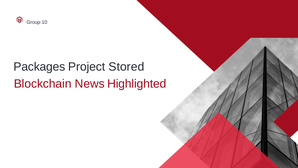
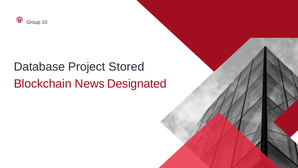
Packages: Packages -> Database
Highlighted: Highlighted -> Designated
